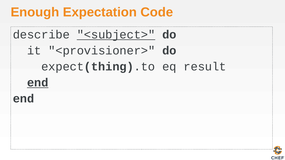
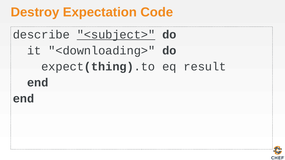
Enough: Enough -> Destroy
<provisioner>: <provisioner> -> <downloading>
end at (38, 83) underline: present -> none
